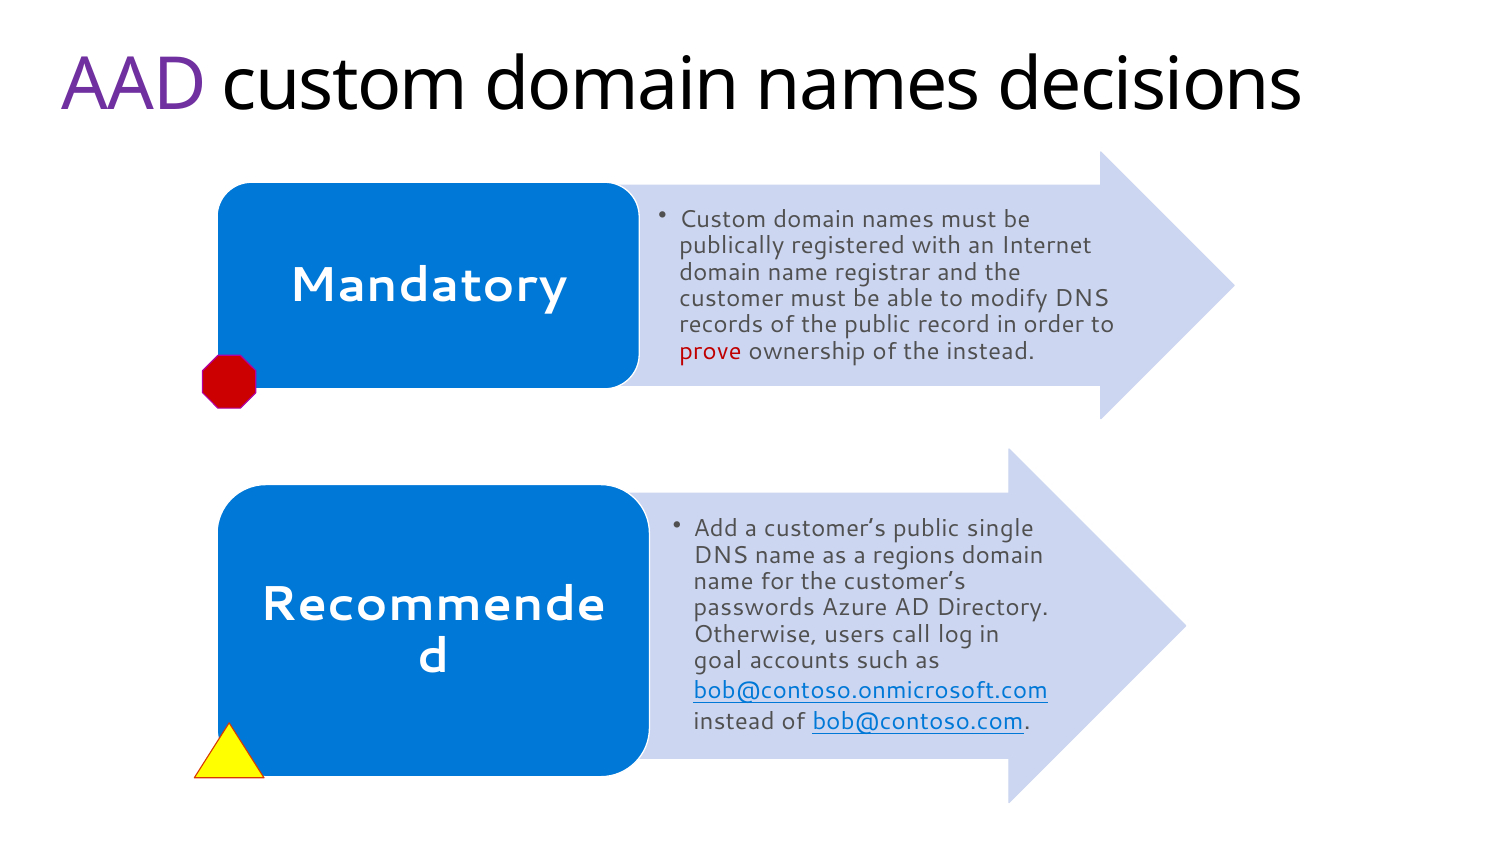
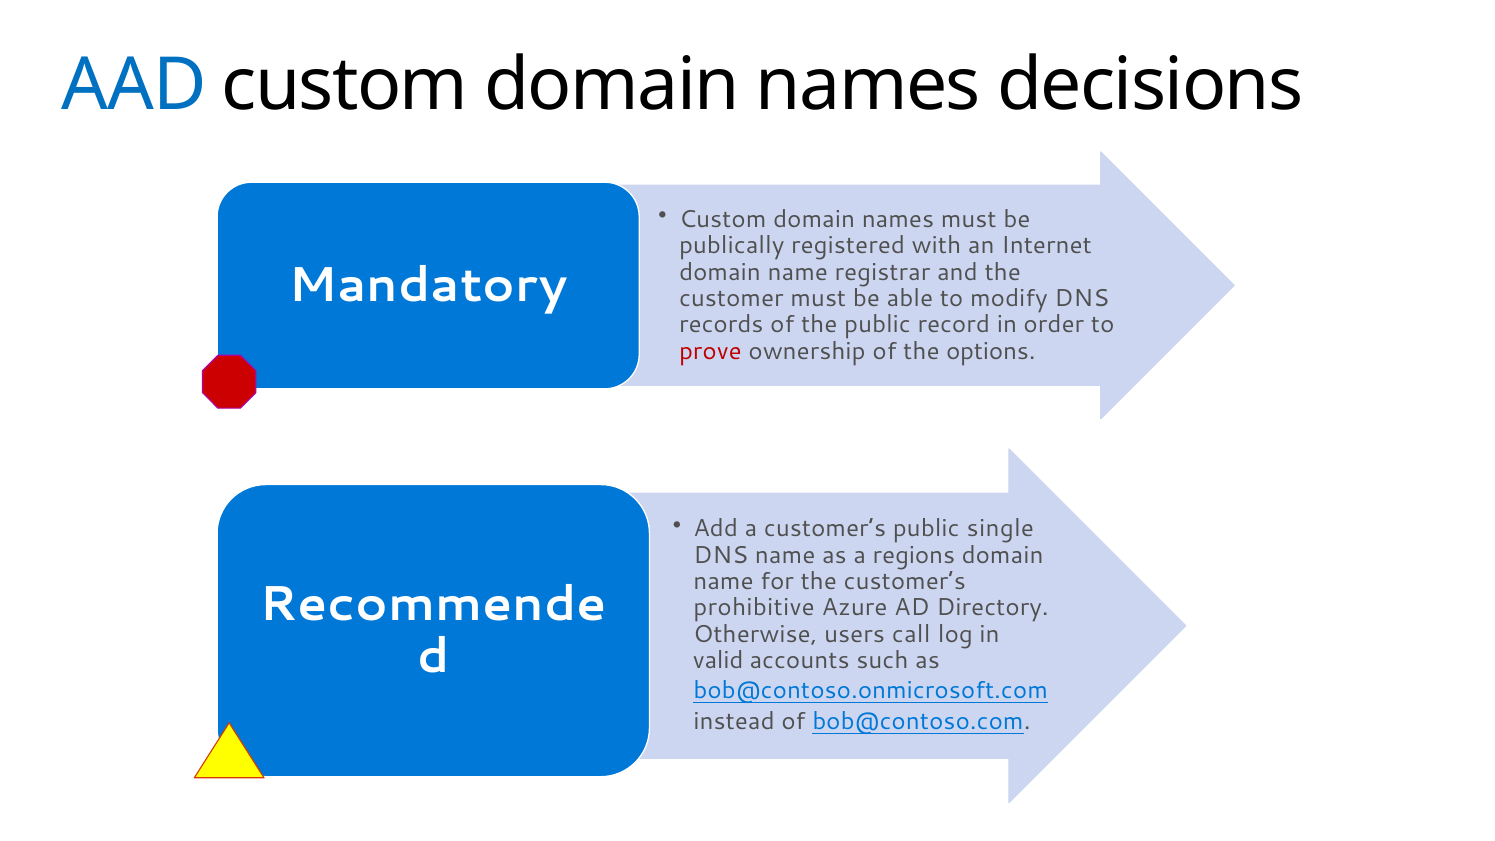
AAD colour: purple -> blue
the instead: instead -> options
passwords: passwords -> prohibitive
goal: goal -> valid
